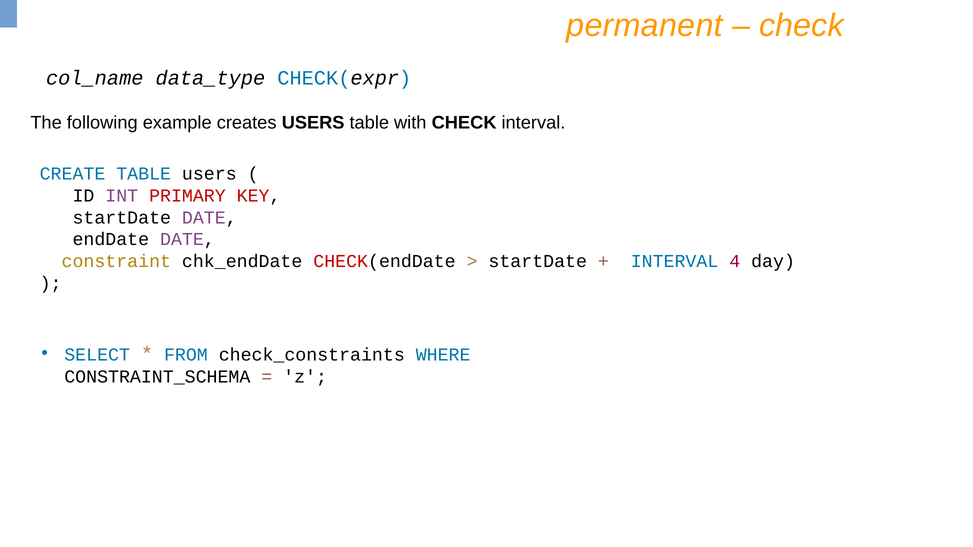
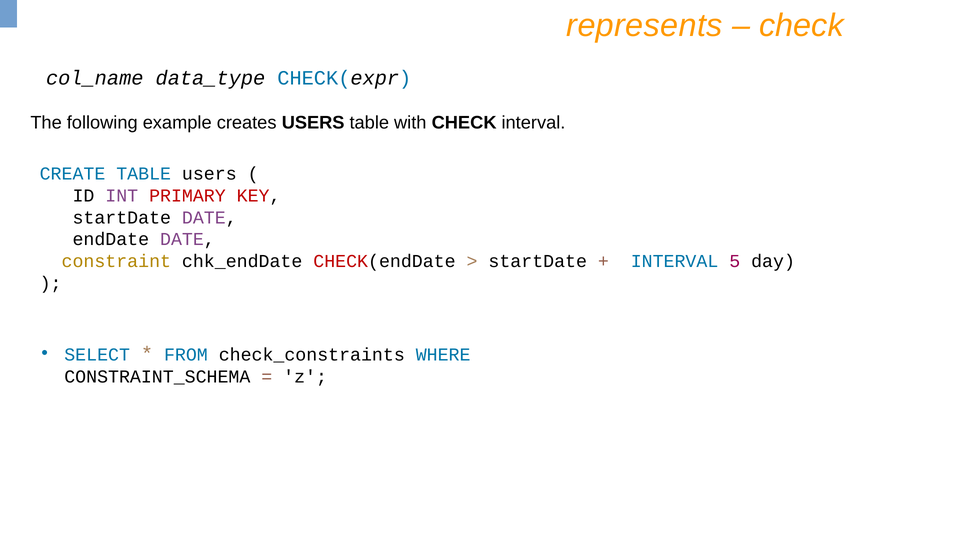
permanent: permanent -> represents
4: 4 -> 5
